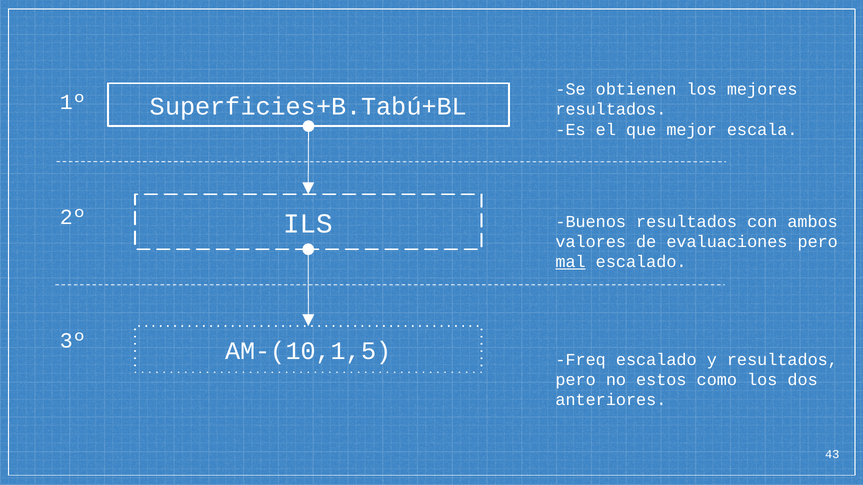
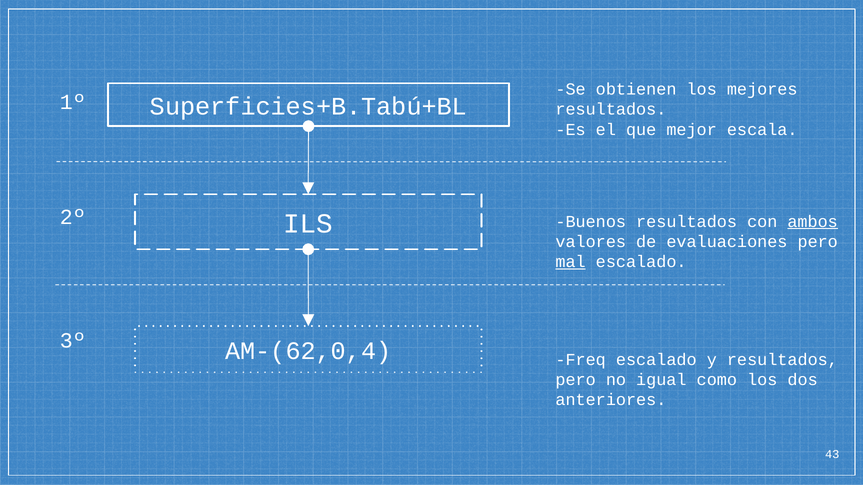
ambos underline: none -> present
AM-(10,1,5: AM-(10,1,5 -> AM-(62,0,4
estos: estos -> igual
